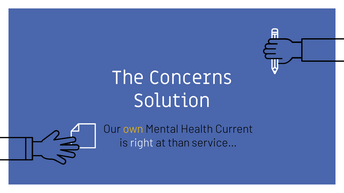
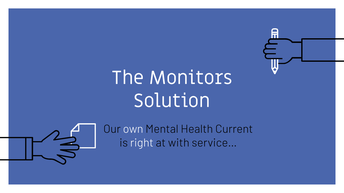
Concerns: Concerns -> Monitors
own colour: yellow -> white
than: than -> with
